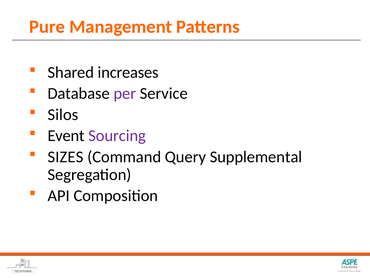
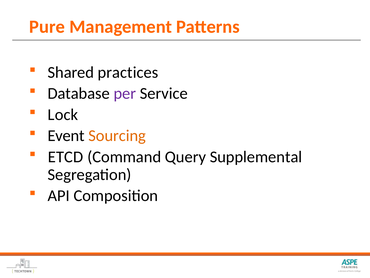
increases: increases -> practices
Silos: Silos -> Lock
Sourcing colour: purple -> orange
SIZES: SIZES -> ETCD
